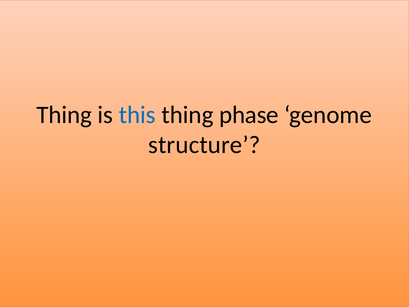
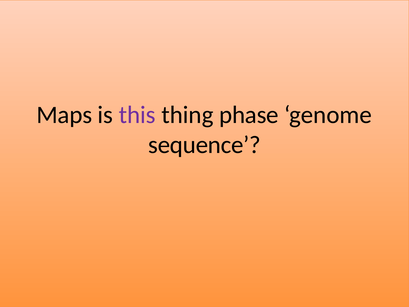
Thing at (64, 115): Thing -> Maps
this colour: blue -> purple
structure: structure -> sequence
